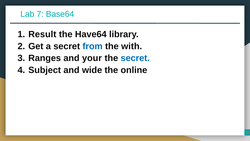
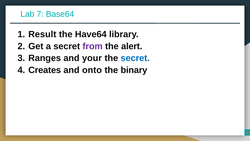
from colour: blue -> purple
with: with -> alert
Subject: Subject -> Creates
wide: wide -> onto
online: online -> binary
